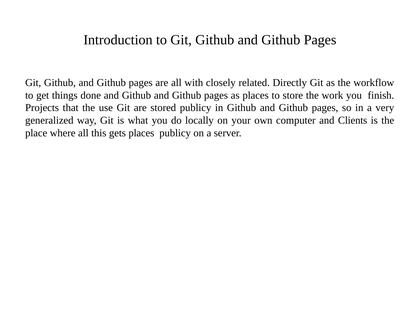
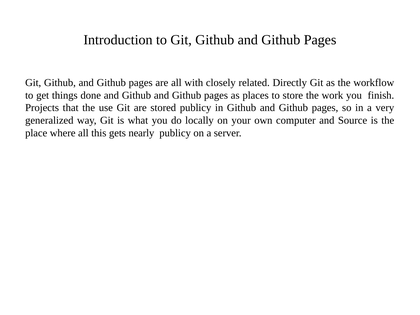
Clients: Clients -> Source
gets places: places -> nearly
